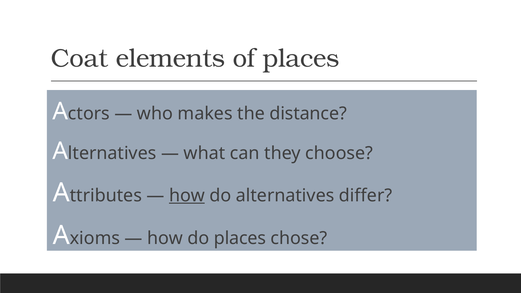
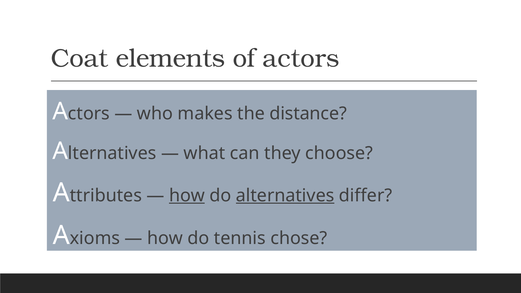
of places: places -> actors
alternatives underline: none -> present
do places: places -> tennis
